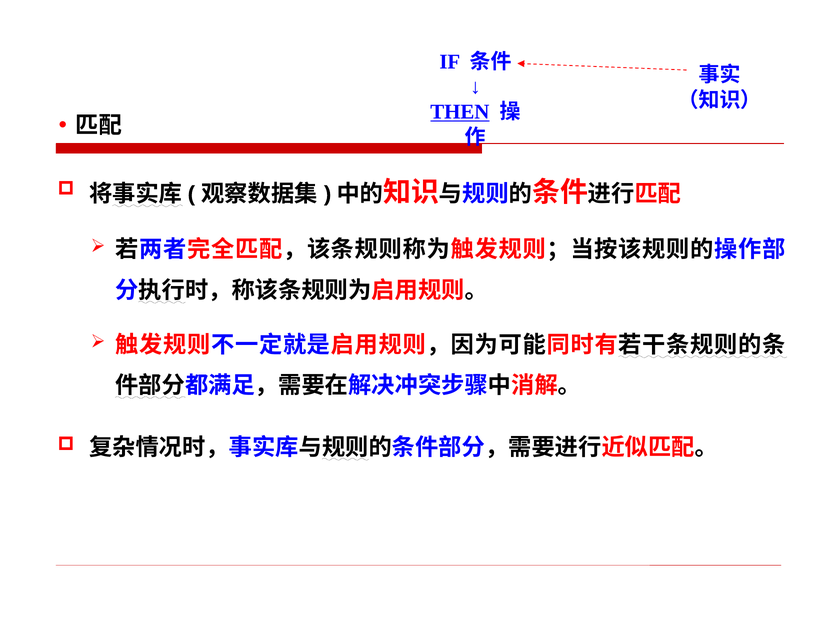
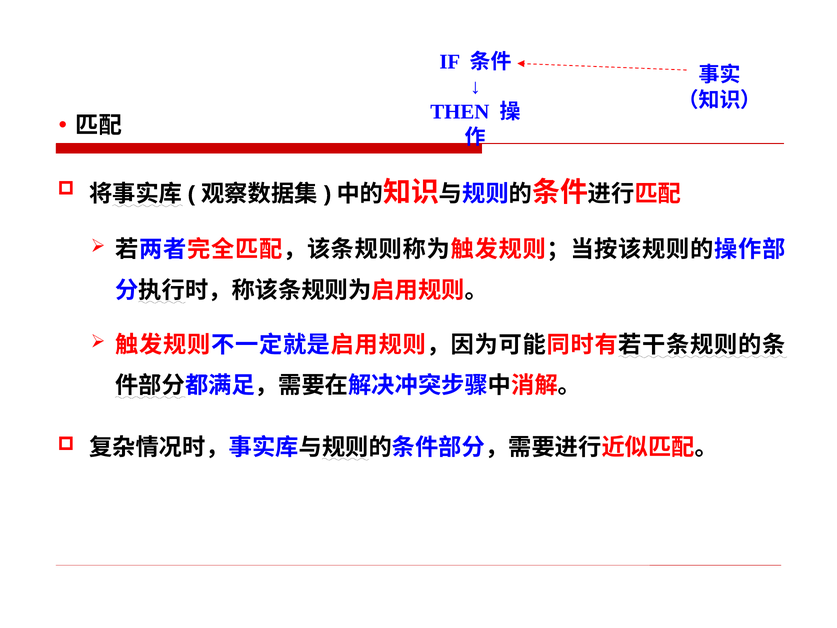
THEN underline: present -> none
